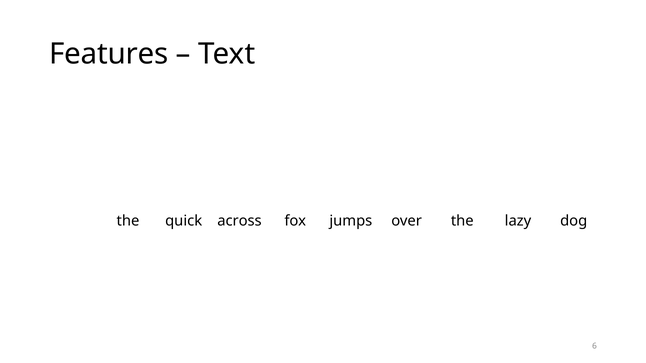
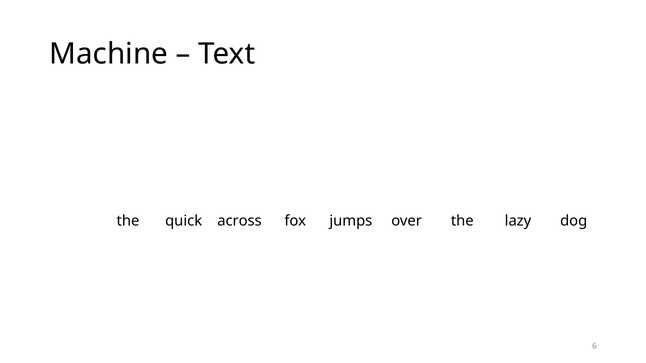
Features: Features -> Machine
